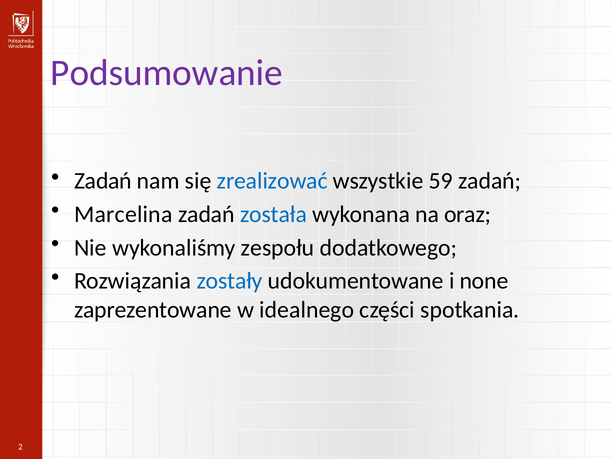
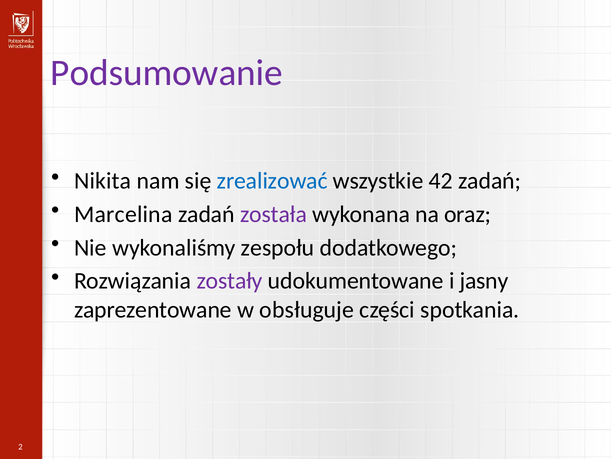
Zadań at (103, 181): Zadań -> Nikita
59: 59 -> 42
została colour: blue -> purple
zostały colour: blue -> purple
none: none -> jasny
idealnego: idealnego -> obsługuje
